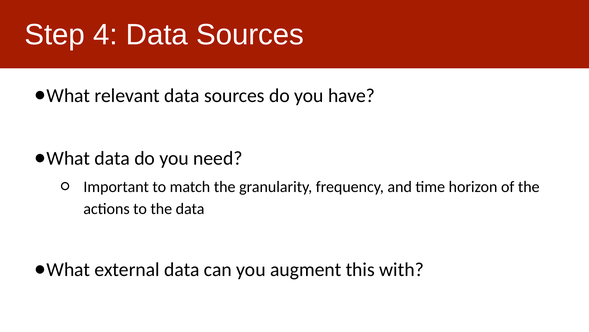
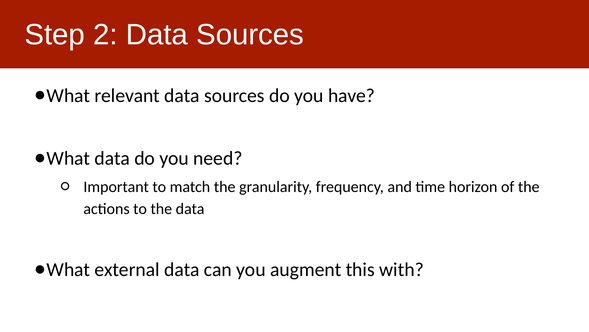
4: 4 -> 2
